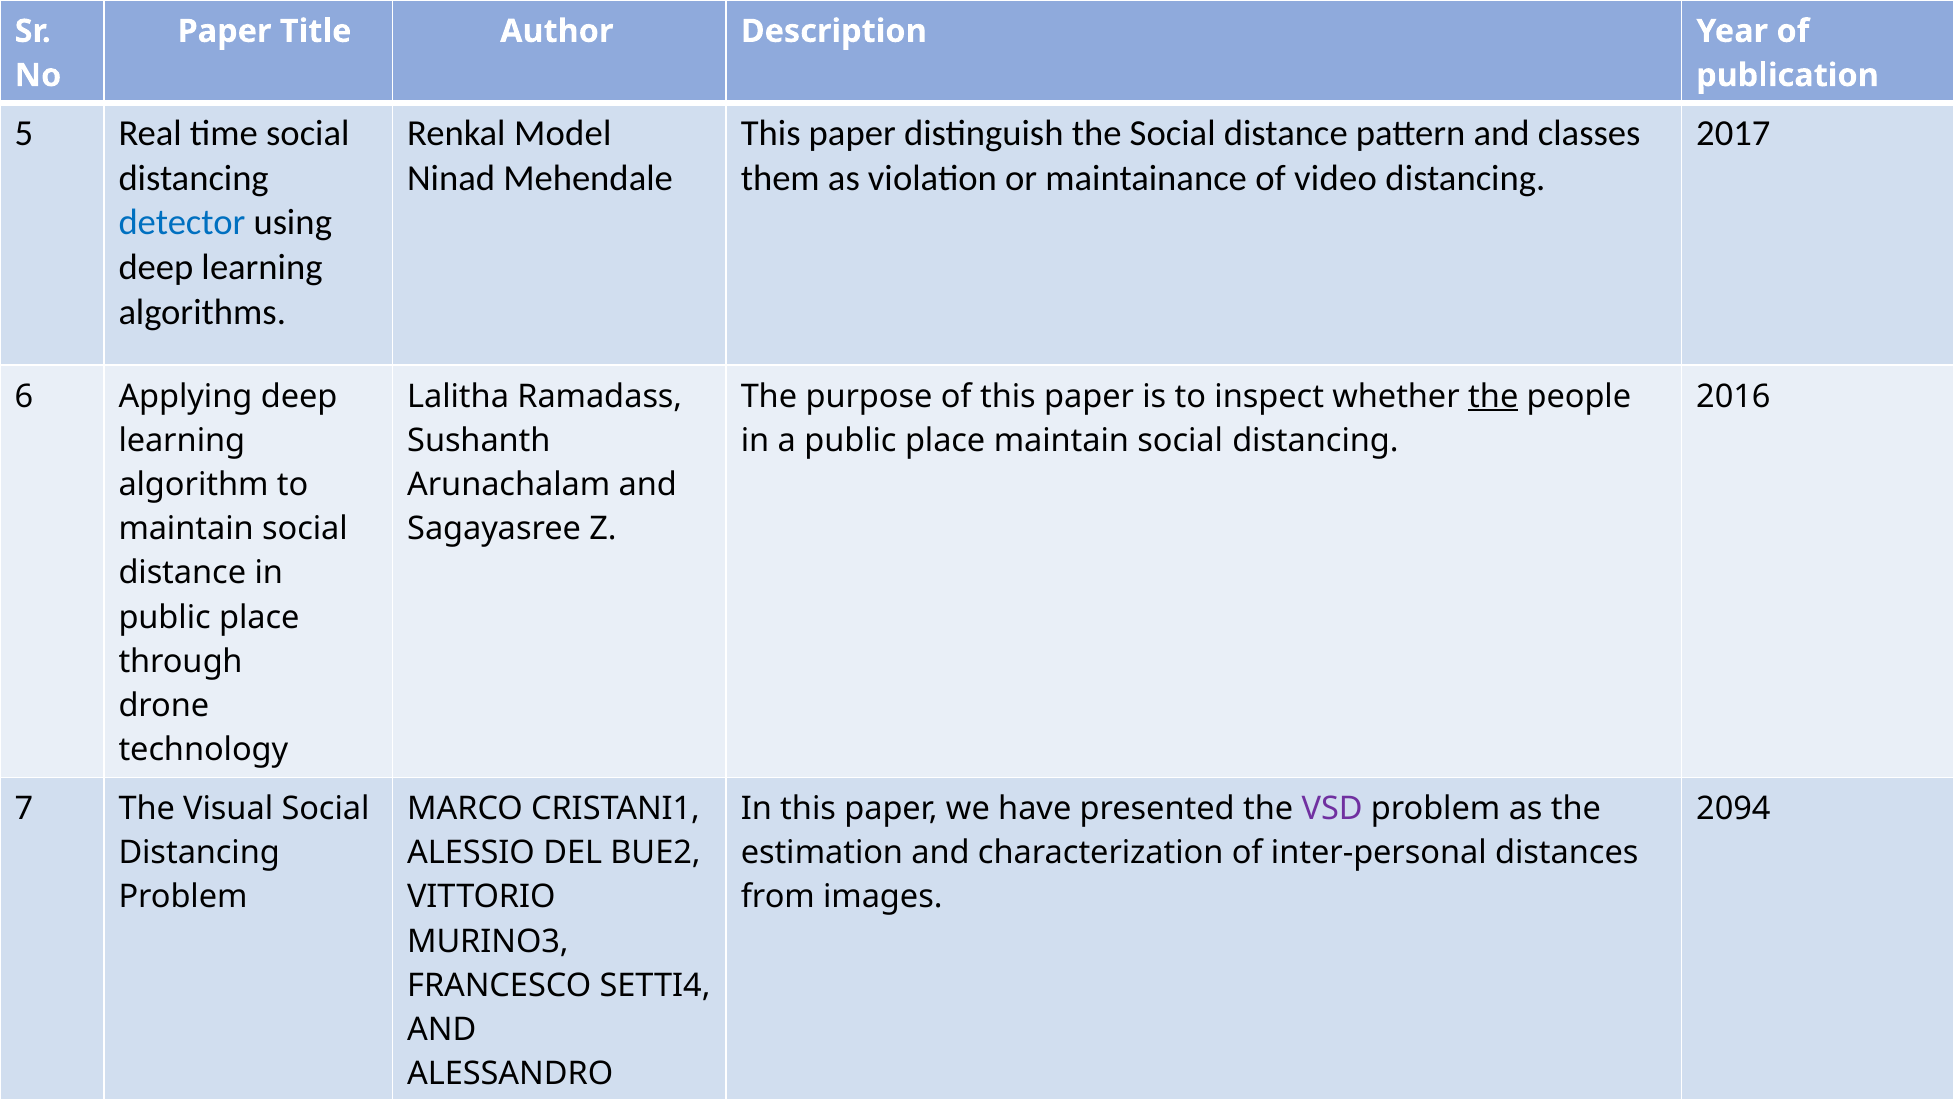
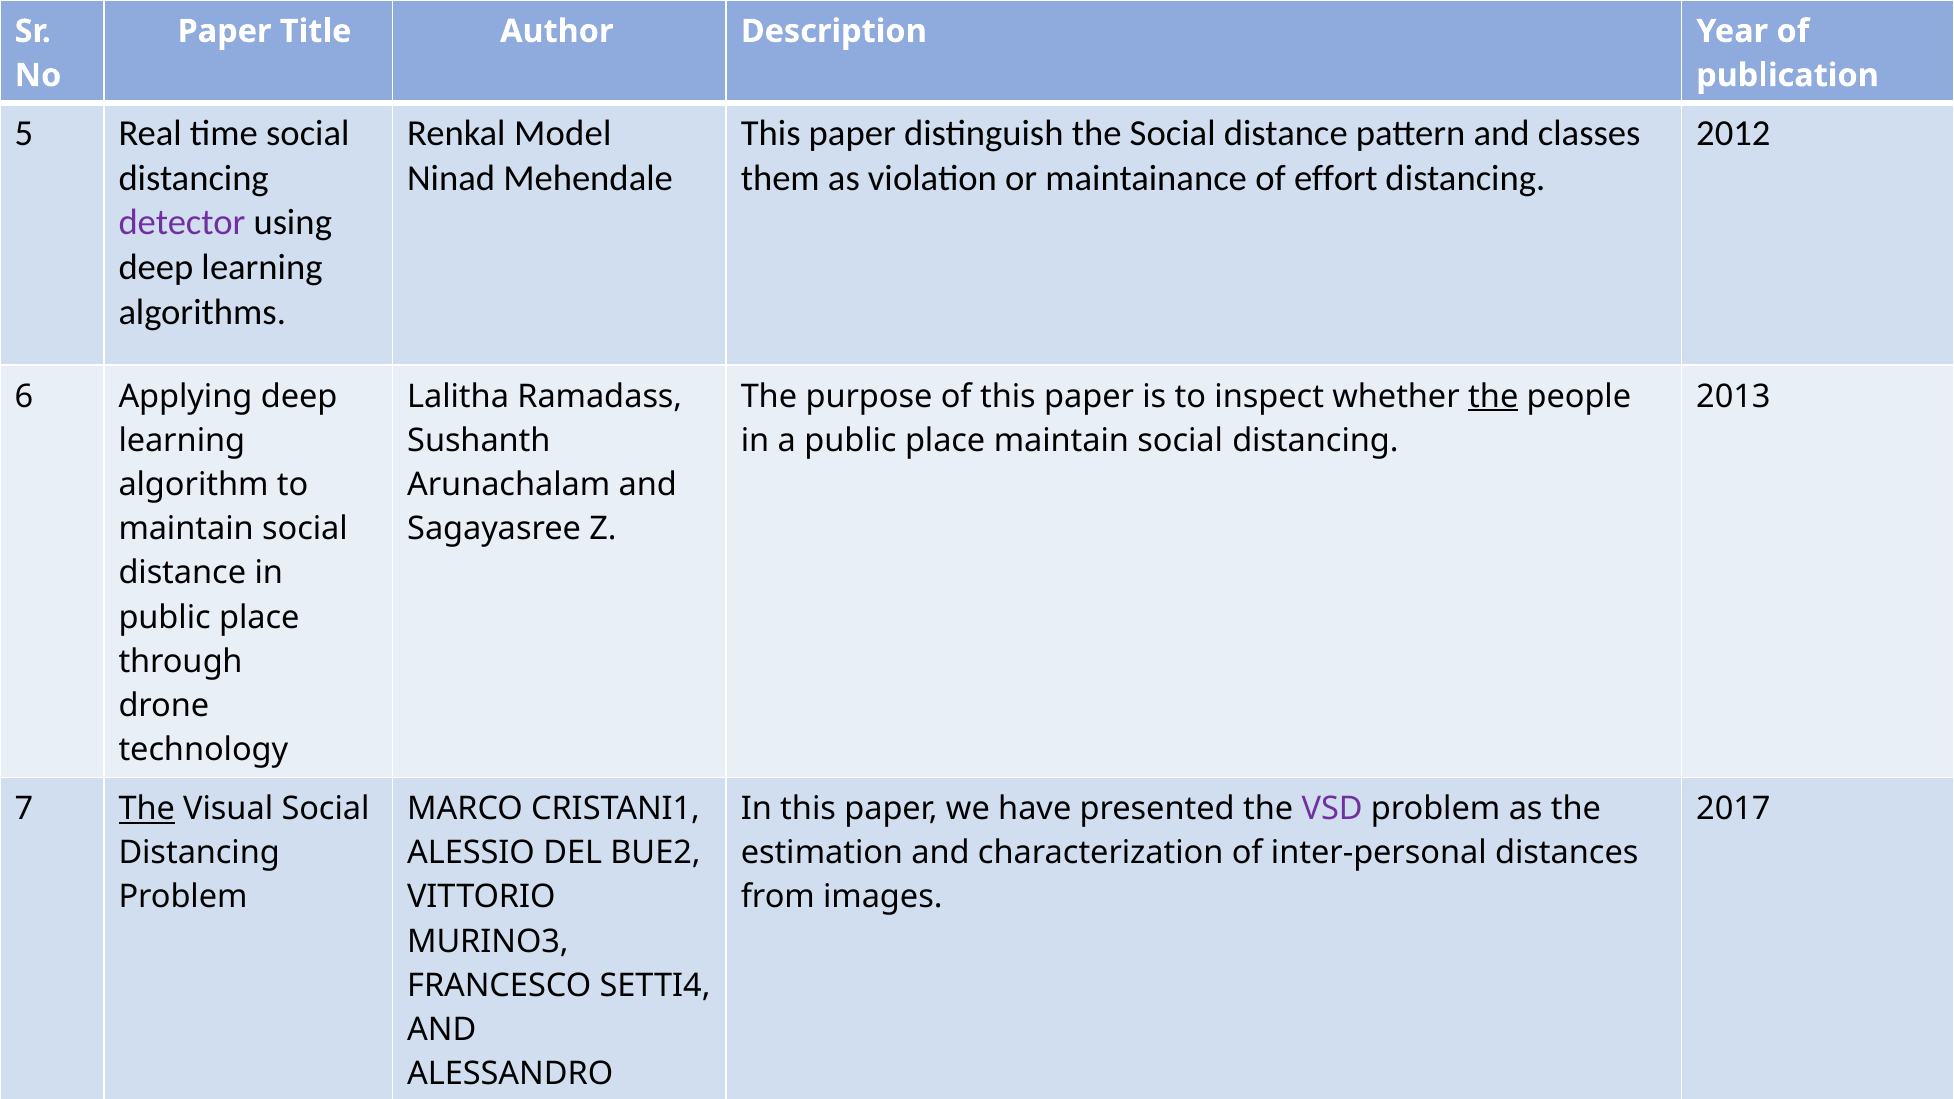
2017: 2017 -> 2012
video: video -> effort
detector colour: blue -> purple
2016: 2016 -> 2013
The at (147, 809) underline: none -> present
2094: 2094 -> 2017
